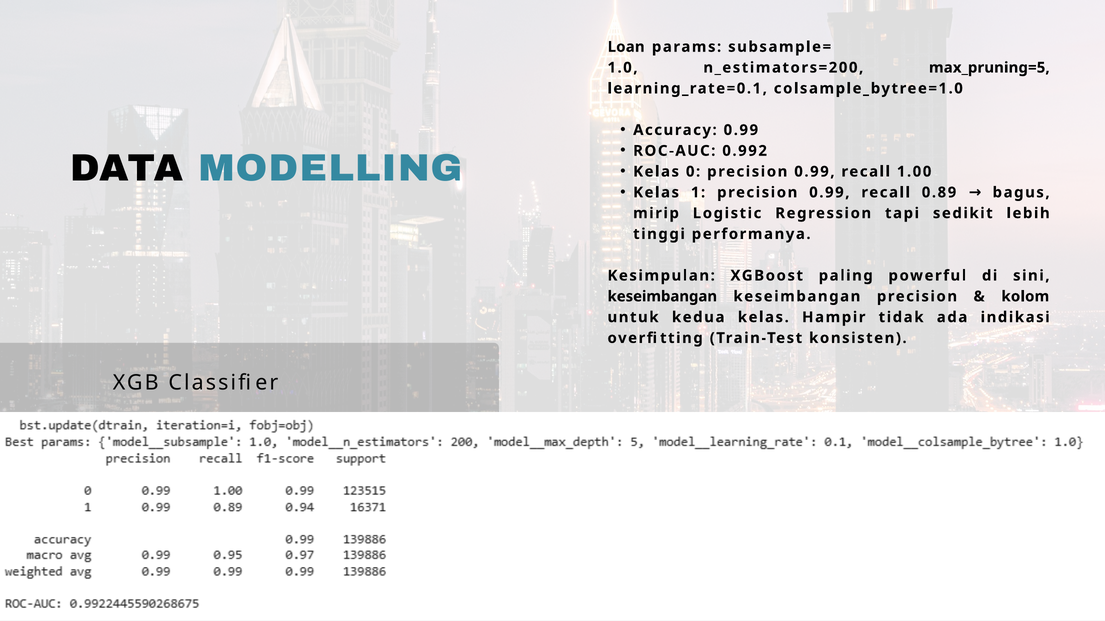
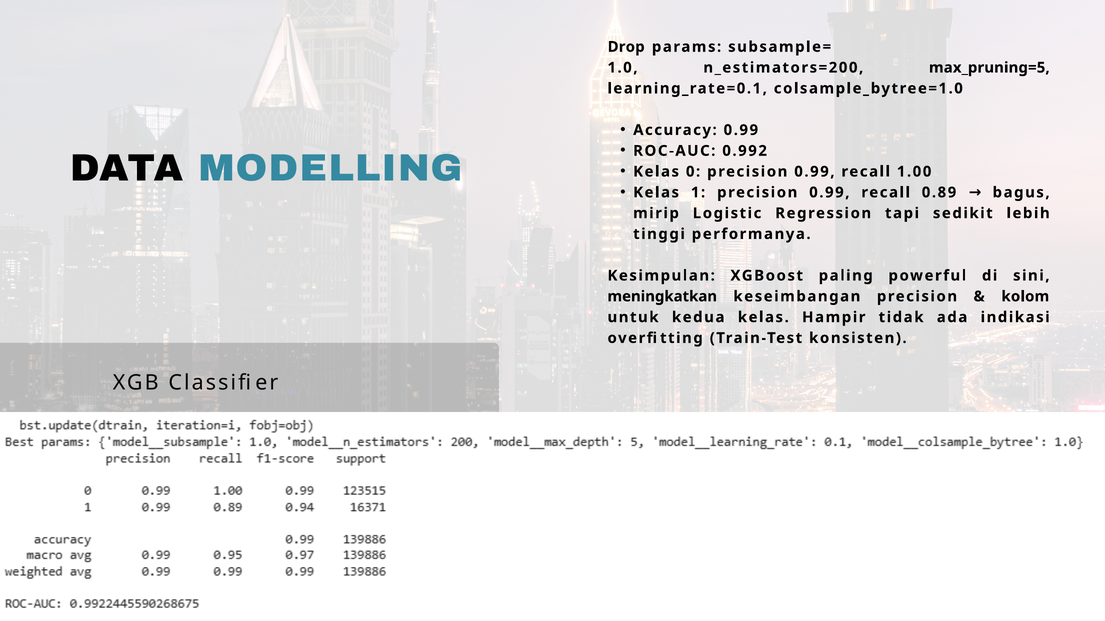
Loan: Loan -> Drop
keseimbangan at (662, 297): keseimbangan -> meningkatkan
